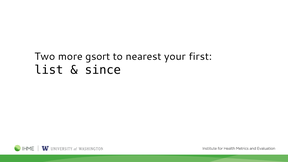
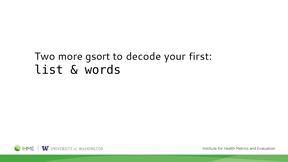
nearest: nearest -> decode
since: since -> words
